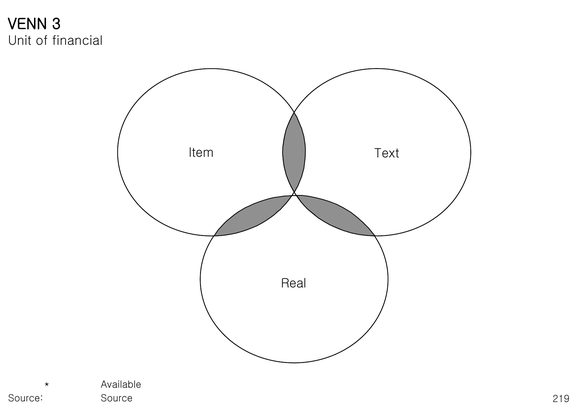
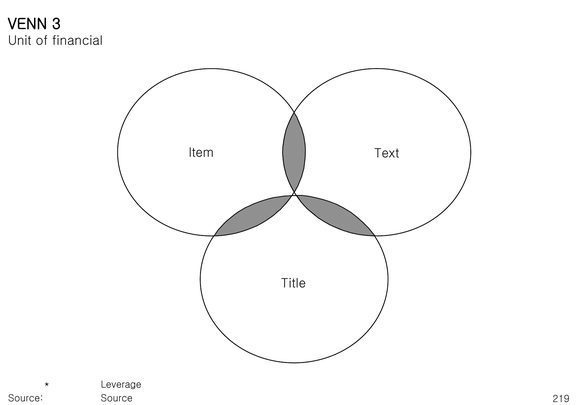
Real: Real -> Title
Available: Available -> Leverage
